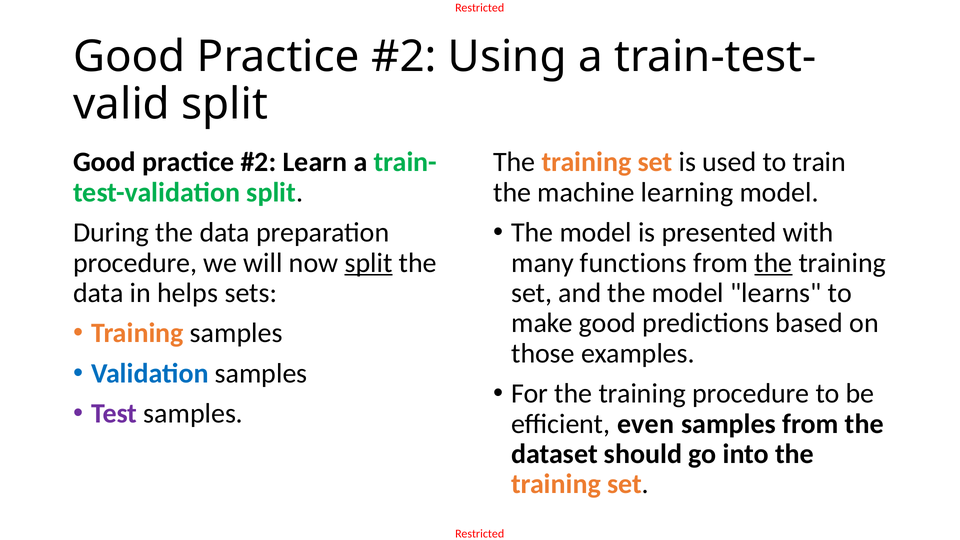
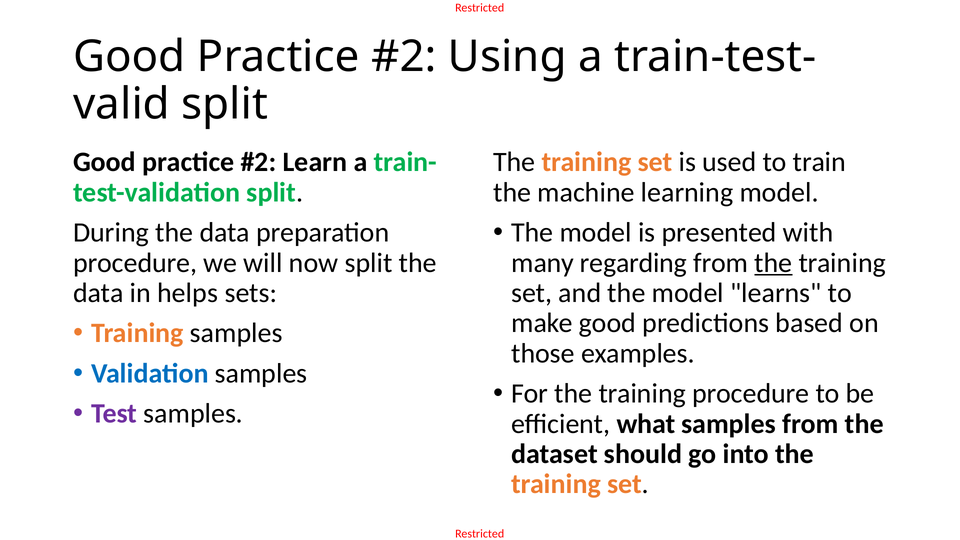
split at (368, 263) underline: present -> none
functions: functions -> regarding
even: even -> what
